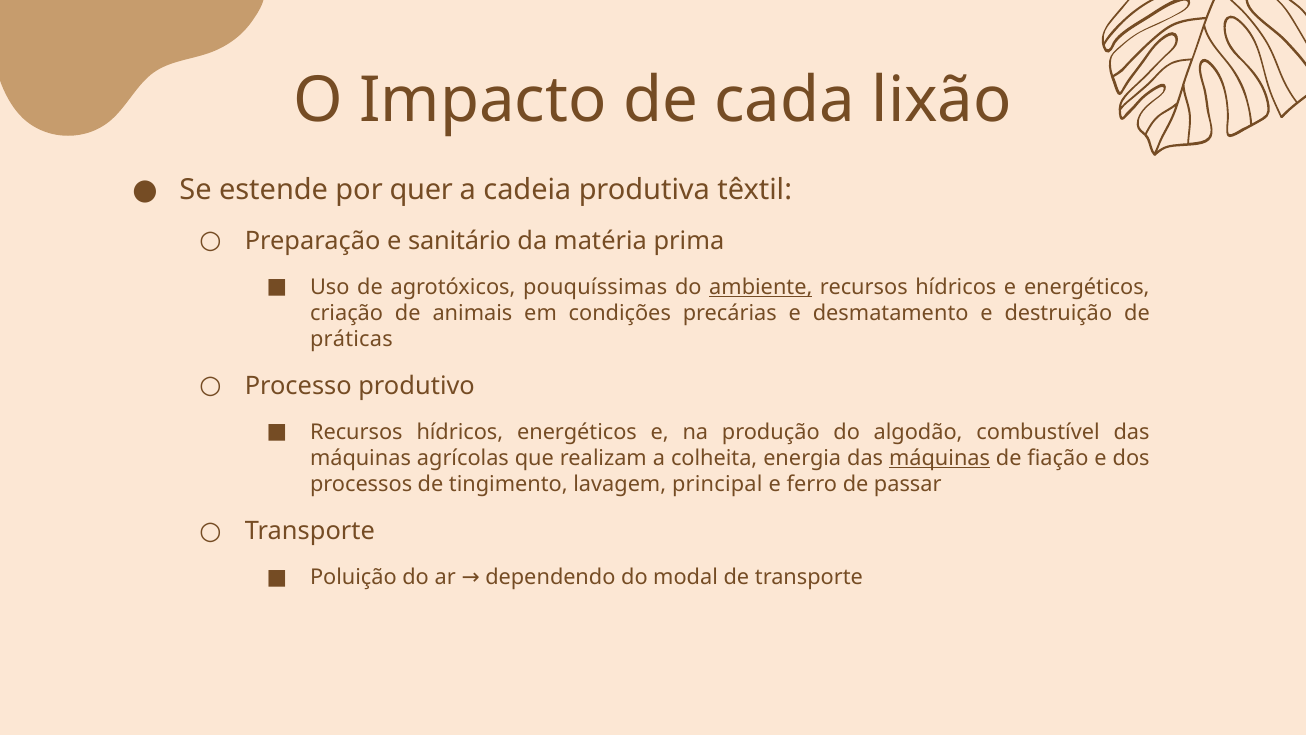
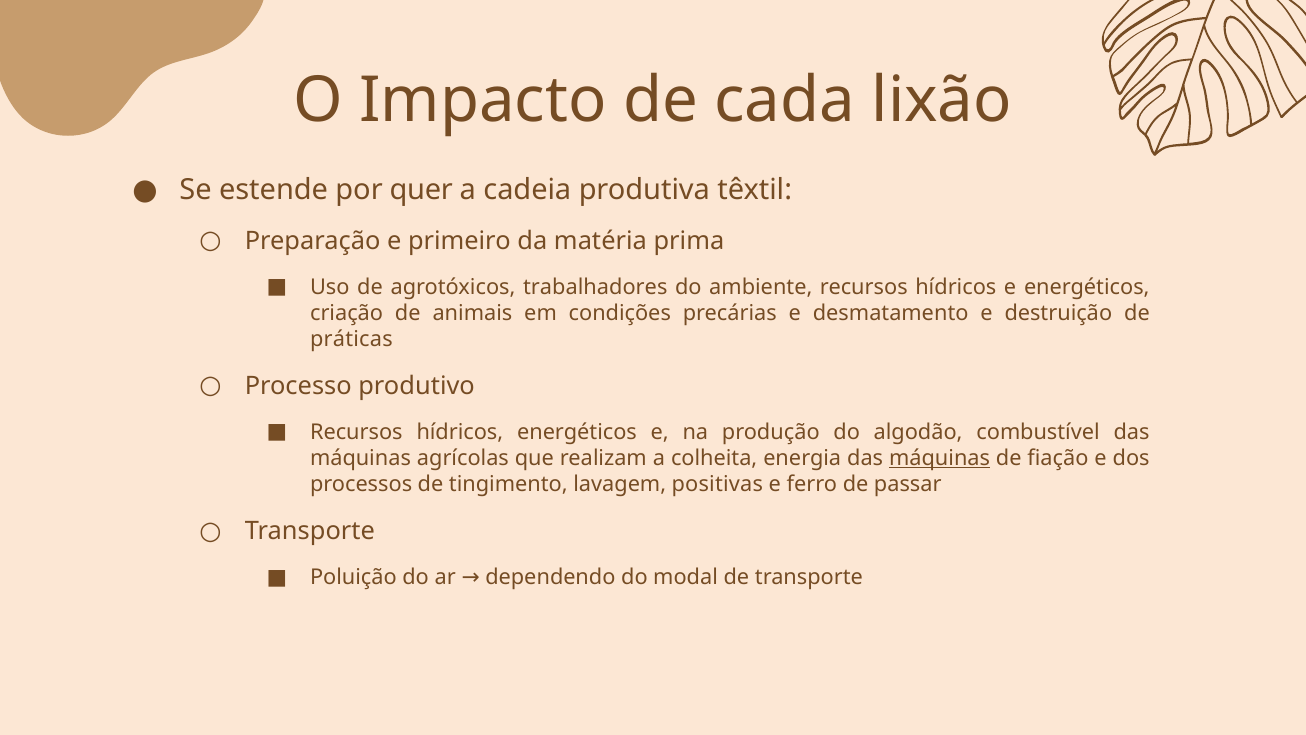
sanitário: sanitário -> primeiro
pouquíssimas: pouquíssimas -> trabalhadores
ambiente underline: present -> none
principal: principal -> positivas
